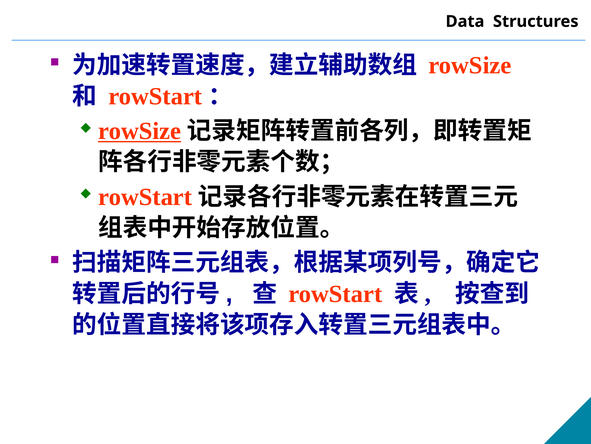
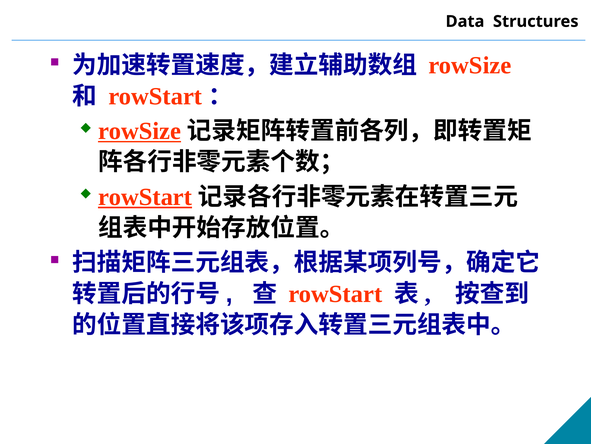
rowStart at (145, 197) underline: none -> present
